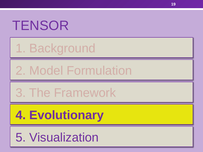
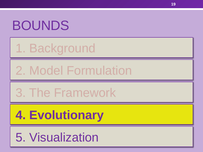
TENSOR: TENSOR -> BOUNDS
